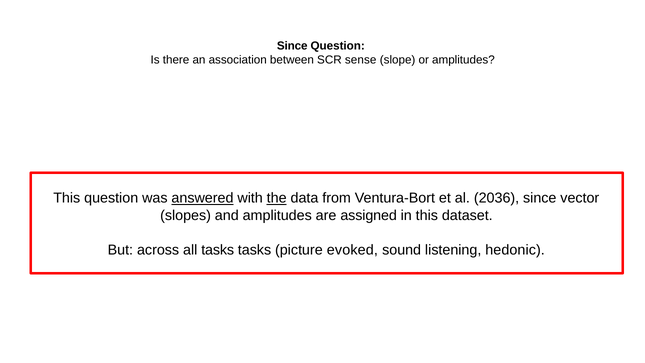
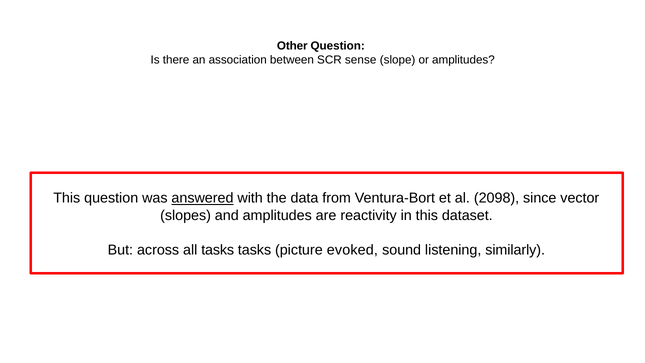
Since at (292, 46): Since -> Other
the underline: present -> none
2036: 2036 -> 2098
assigned: assigned -> reactivity
hedonic: hedonic -> similarly
